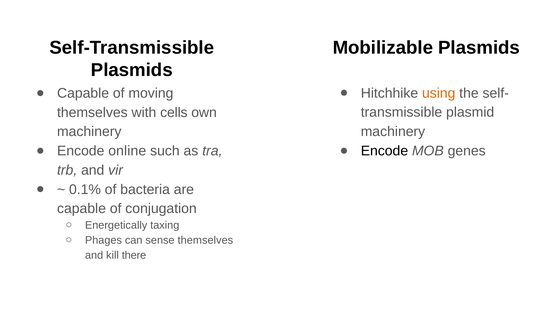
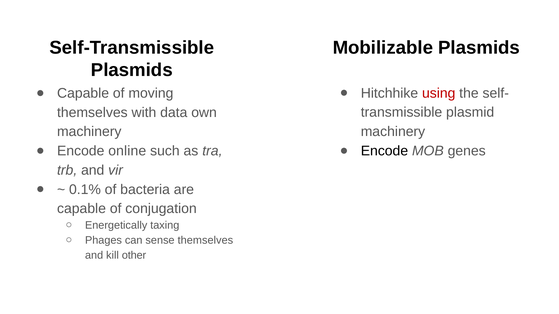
using colour: orange -> red
cells: cells -> data
there: there -> other
